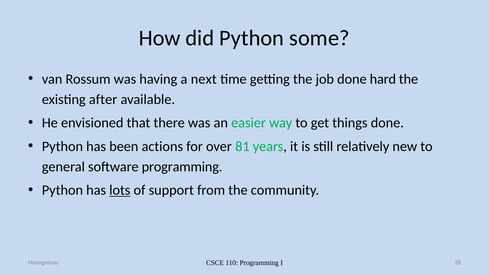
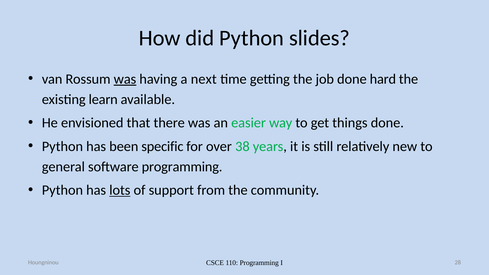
some: some -> slides
was at (125, 79) underline: none -> present
after: after -> learn
actions: actions -> specific
81: 81 -> 38
